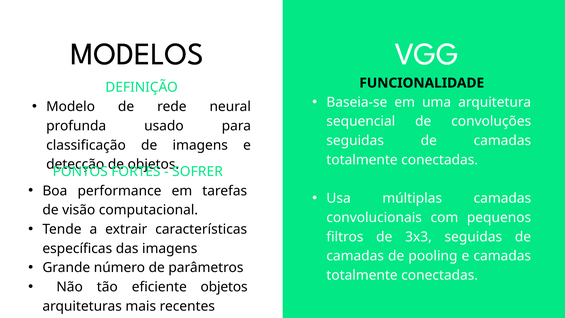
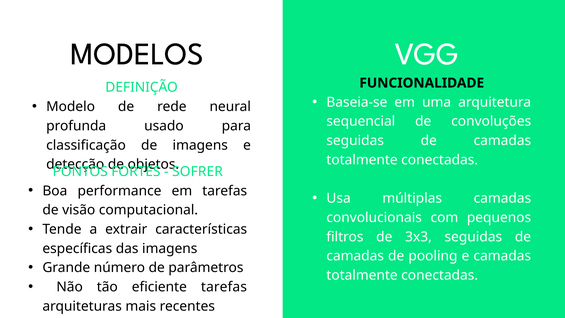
eficiente objetos: objetos -> tarefas
